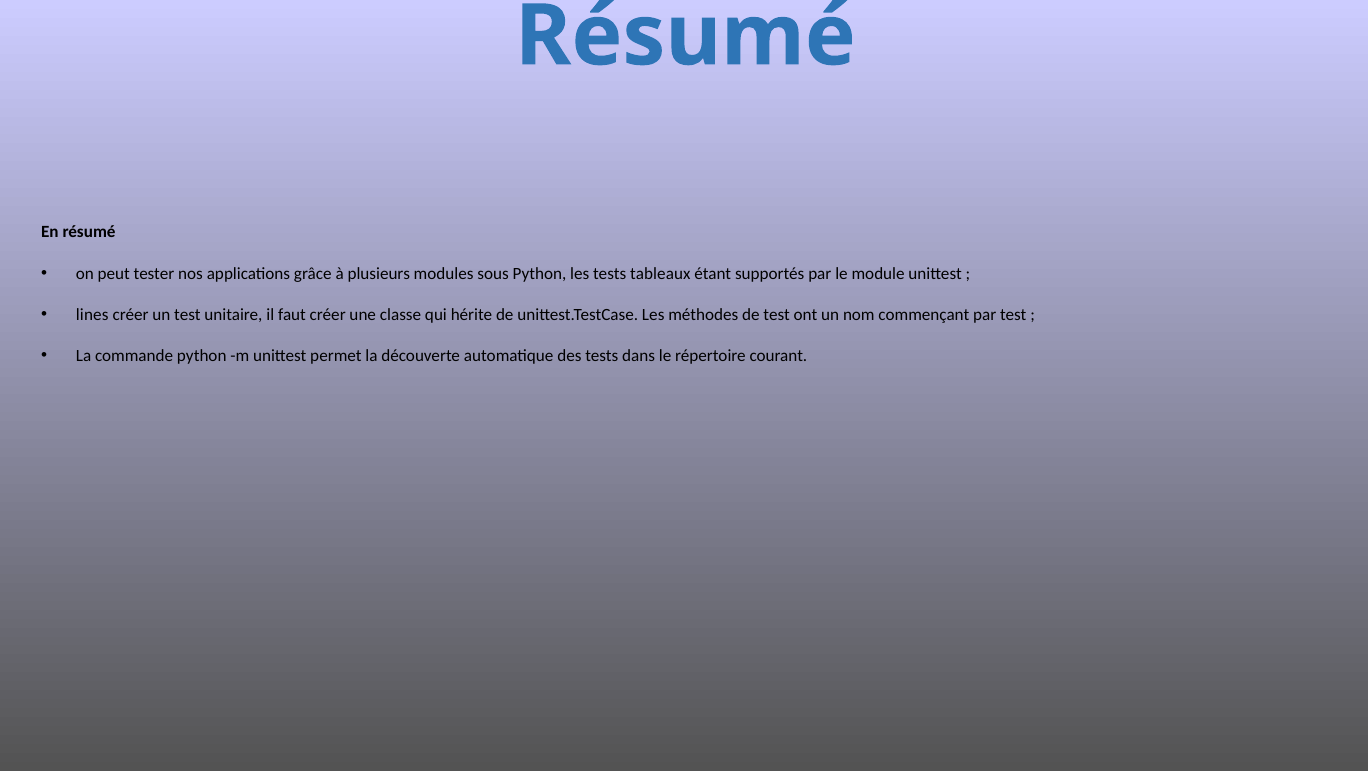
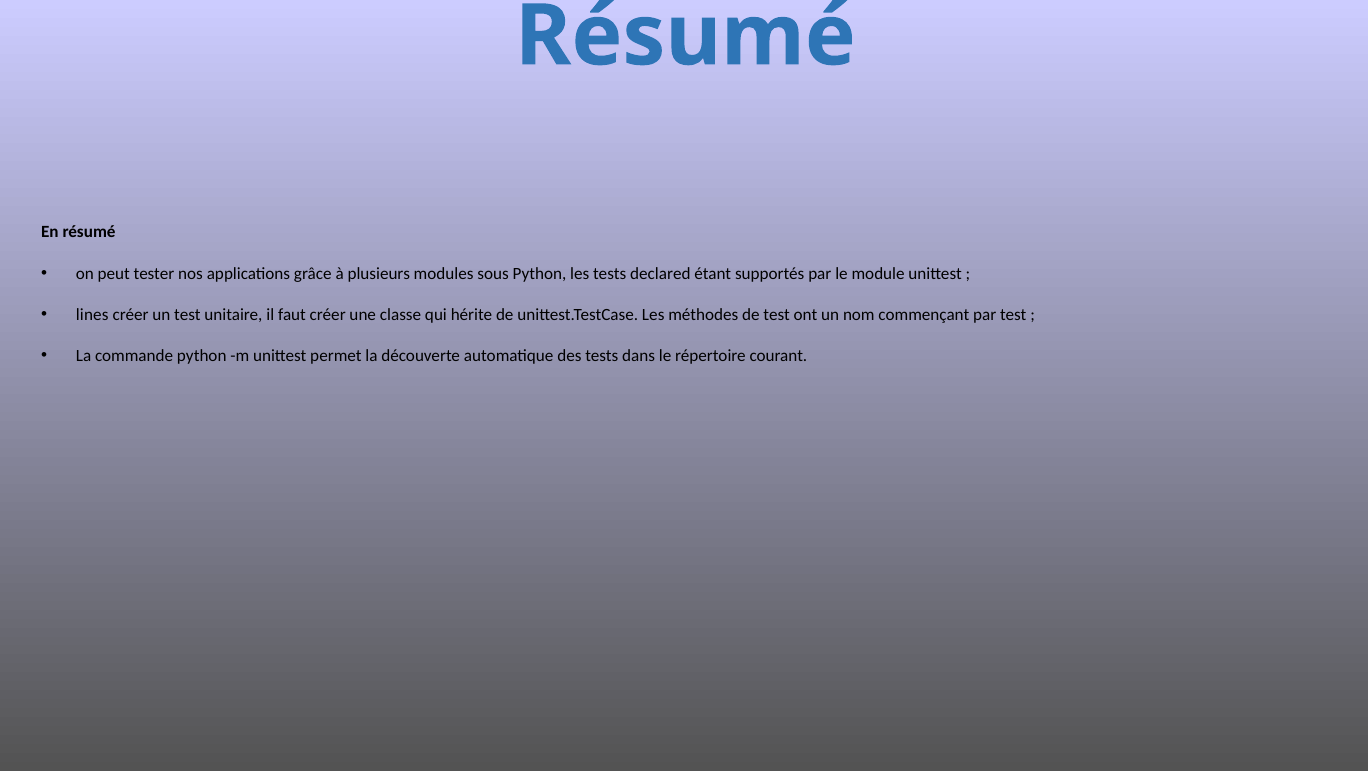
tableaux: tableaux -> declared
